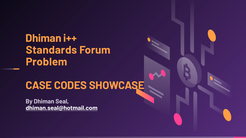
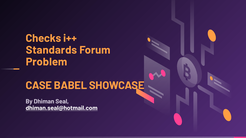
Dhiman at (43, 39): Dhiman -> Checks
CODES: CODES -> BABEL
